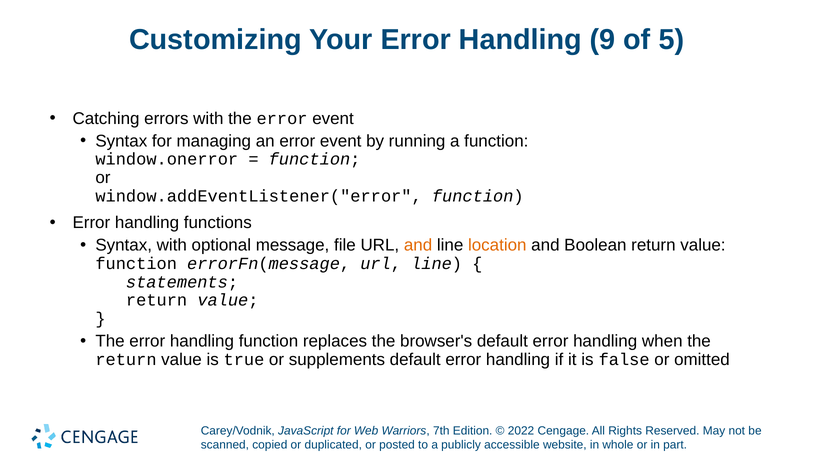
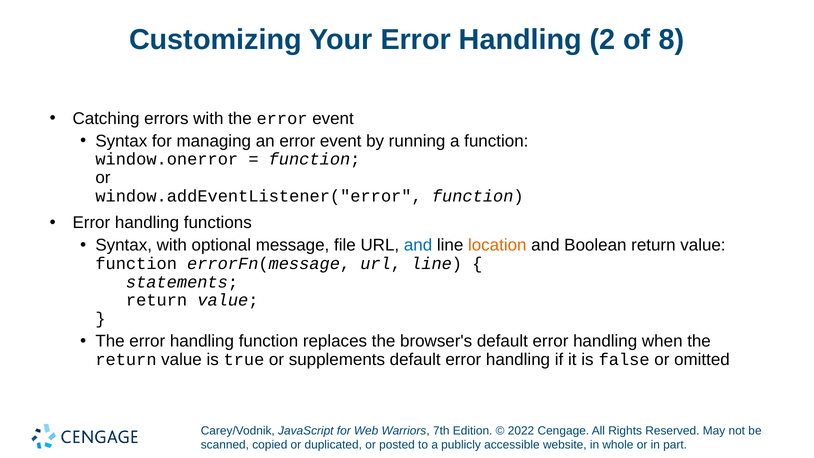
9: 9 -> 2
5: 5 -> 8
and at (418, 245) colour: orange -> blue
